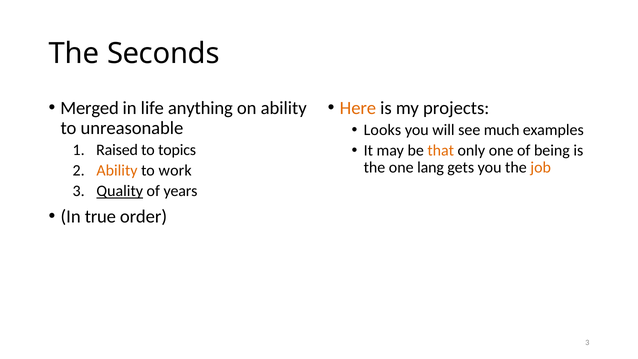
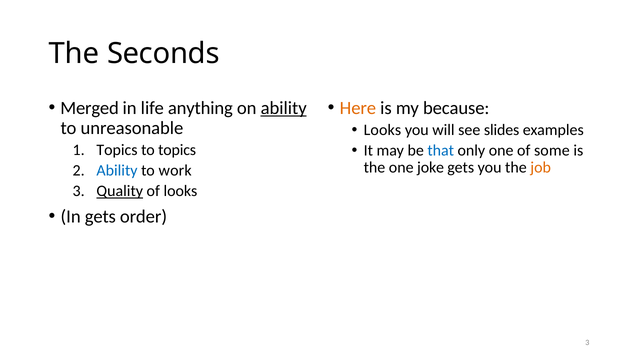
ability at (284, 108) underline: none -> present
projects: projects -> because
much: much -> slides
that colour: orange -> blue
being: being -> some
Raised at (117, 150): Raised -> Topics
lang: lang -> joke
Ability at (117, 170) colour: orange -> blue
of years: years -> looks
In true: true -> gets
